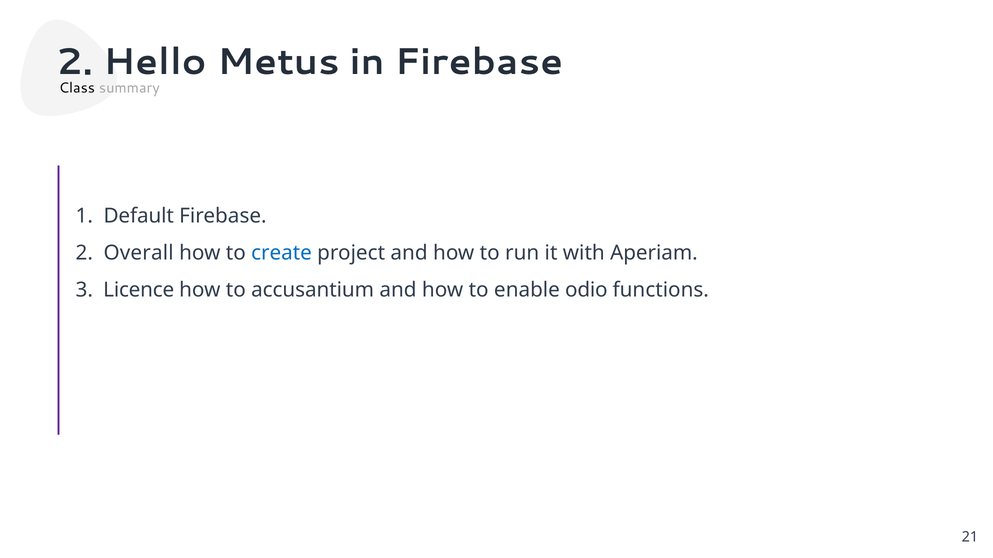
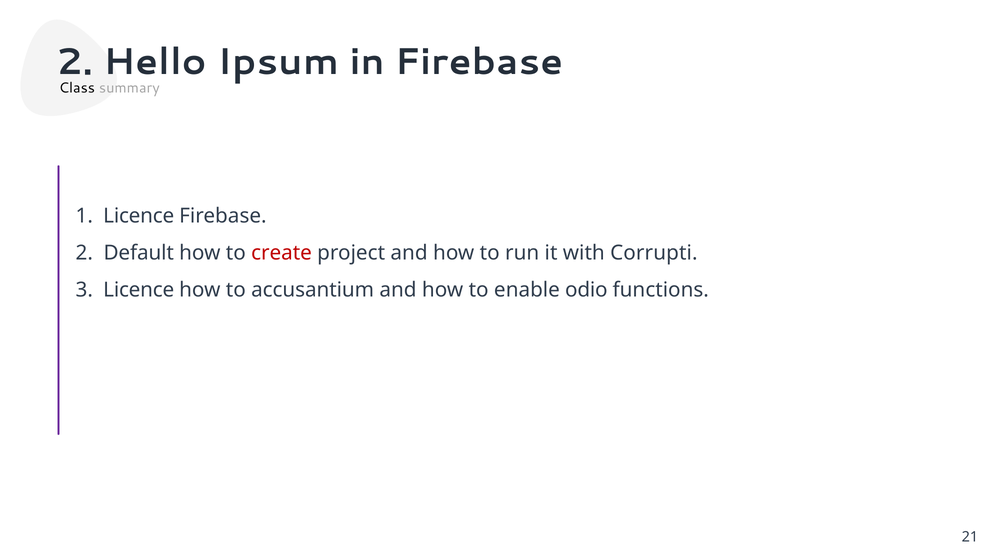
Metus: Metus -> Ipsum
Default at (139, 216): Default -> Licence
Overall: Overall -> Default
create colour: blue -> red
Aperiam: Aperiam -> Corrupti
